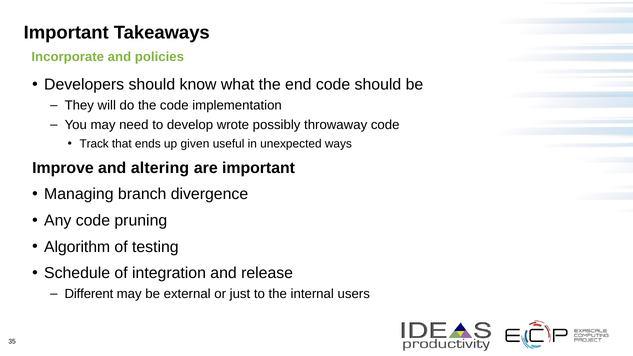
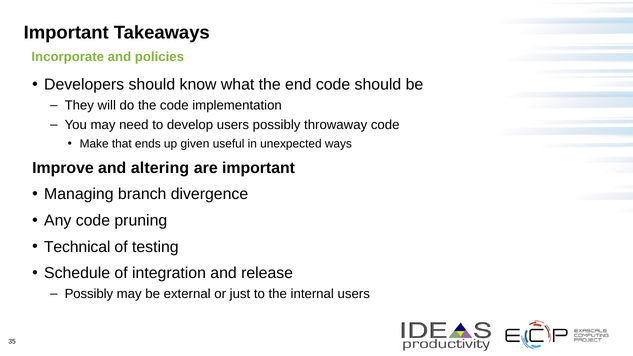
develop wrote: wrote -> users
Track: Track -> Make
Algorithm: Algorithm -> Technical
Different at (89, 294): Different -> Possibly
